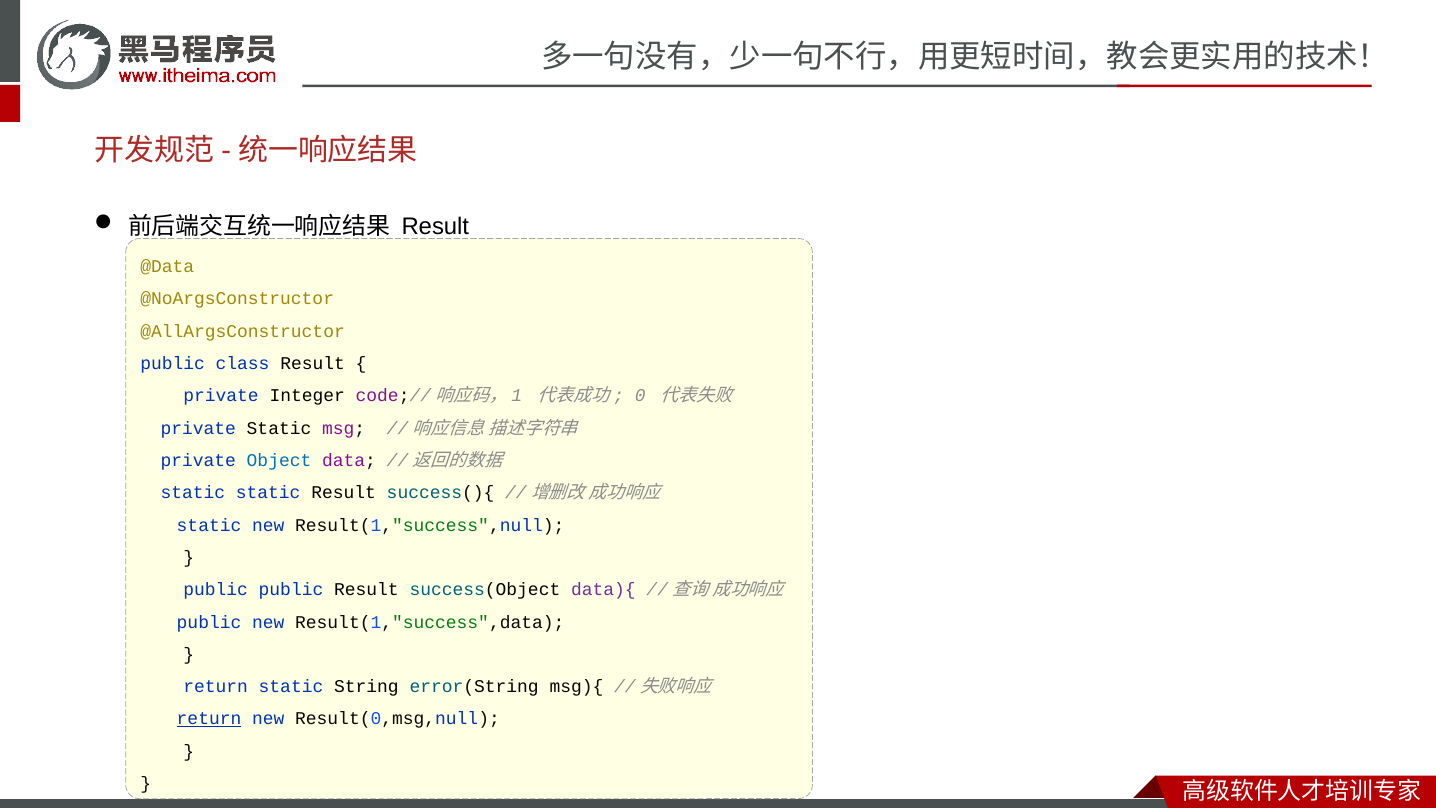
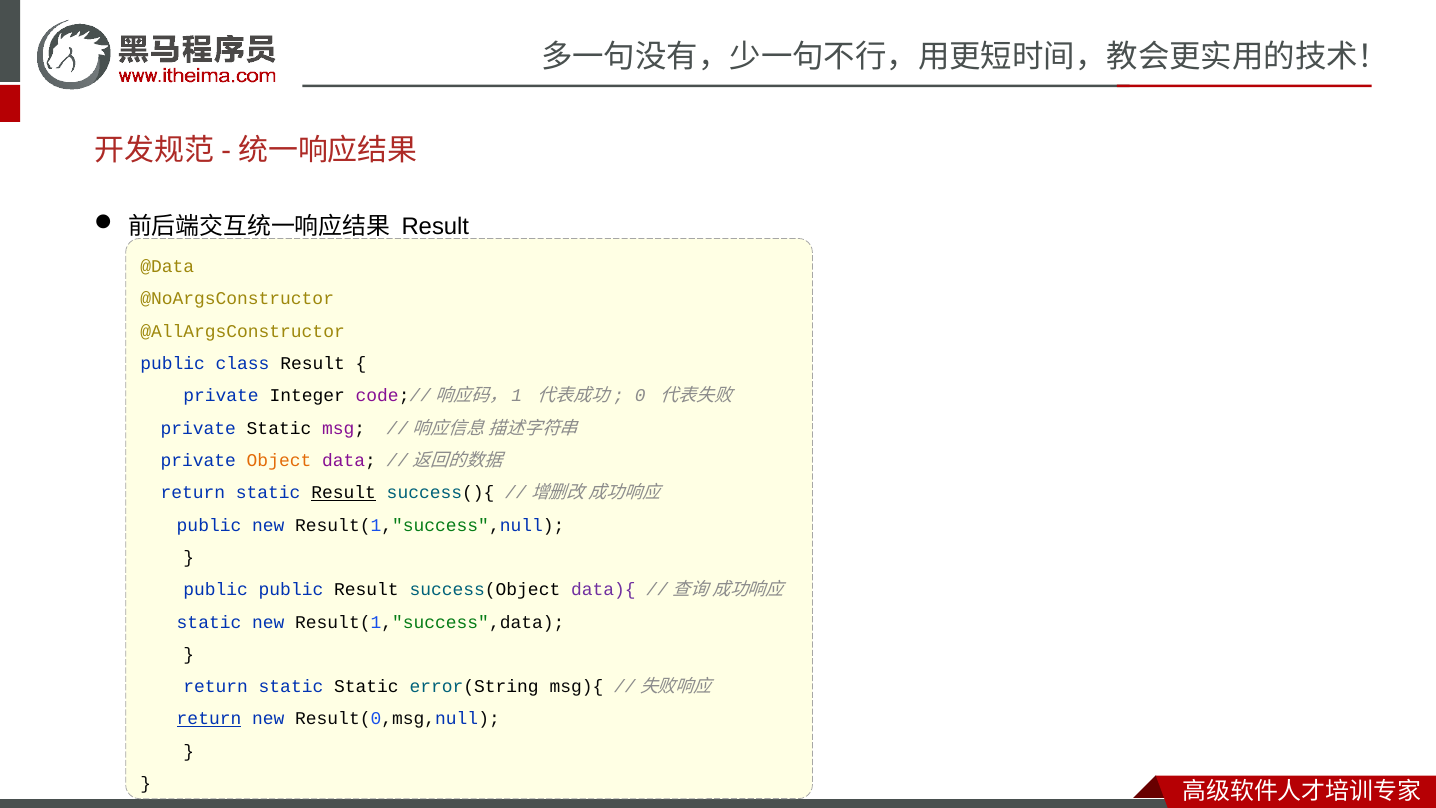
Object colour: blue -> orange
static at (193, 493): static -> return
Result at (344, 493) underline: none -> present
static at (209, 525): static -> public
public at (209, 622): public -> static
static String: String -> Static
